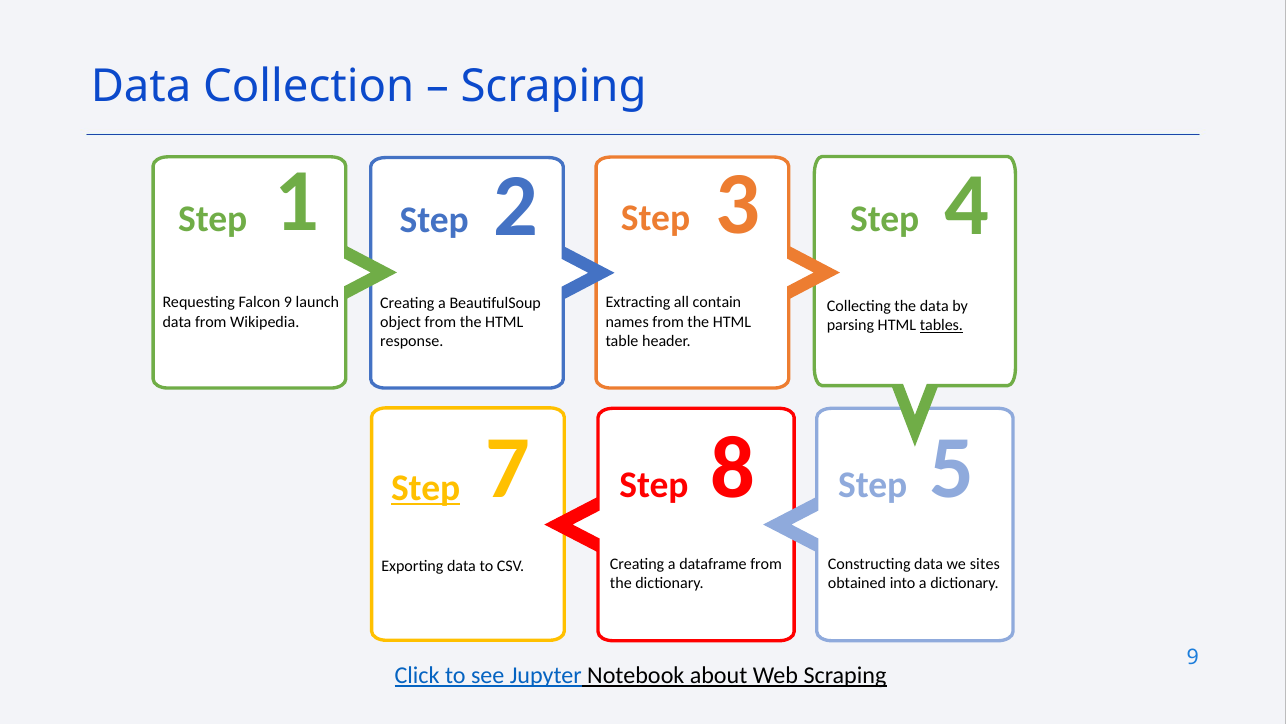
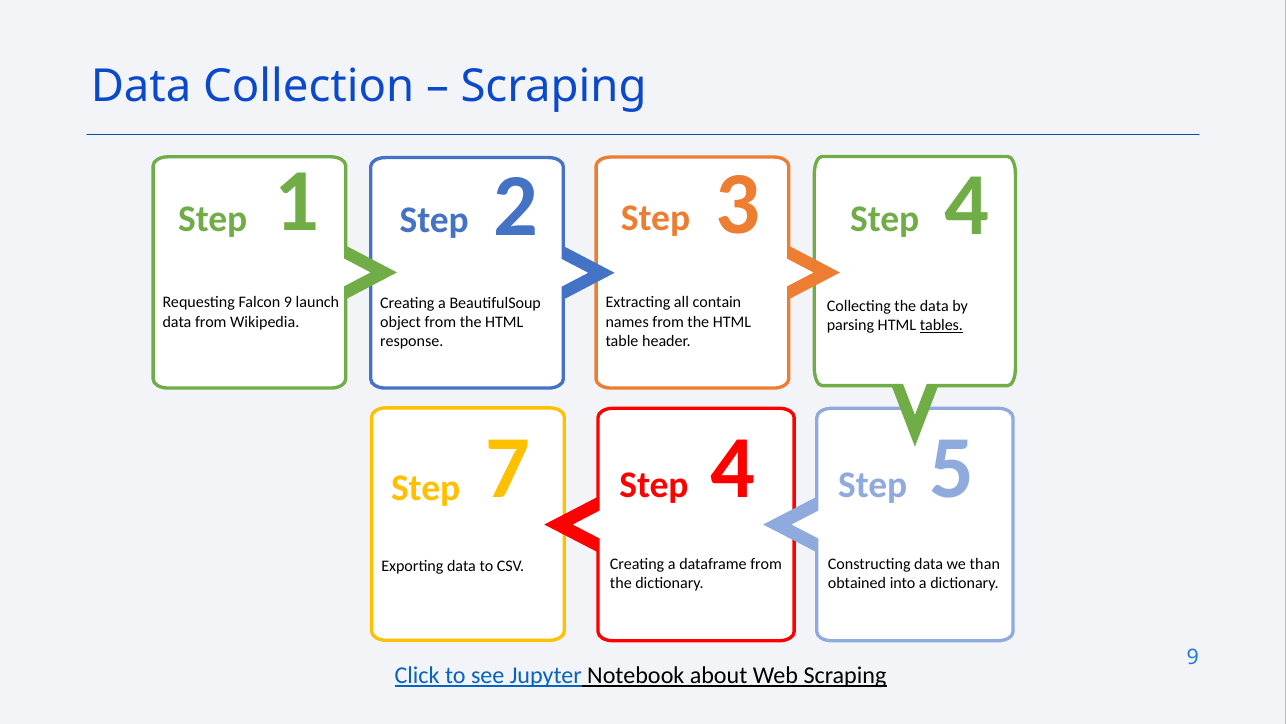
Step at (426, 487) underline: present -> none
7 Step 8: 8 -> 4
sites: sites -> than
